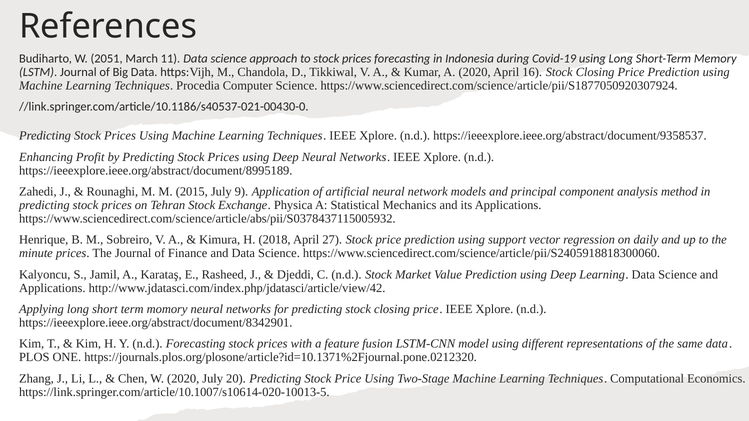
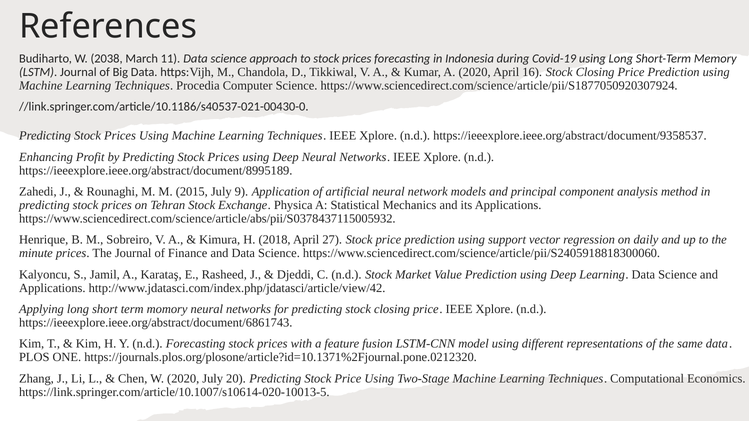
2051: 2051 -> 2038
https://ieeexplore.ieee.org/abstract/document/8342901: https://ieeexplore.ieee.org/abstract/document/8342901 -> https://ieeexplore.ieee.org/abstract/document/6861743
